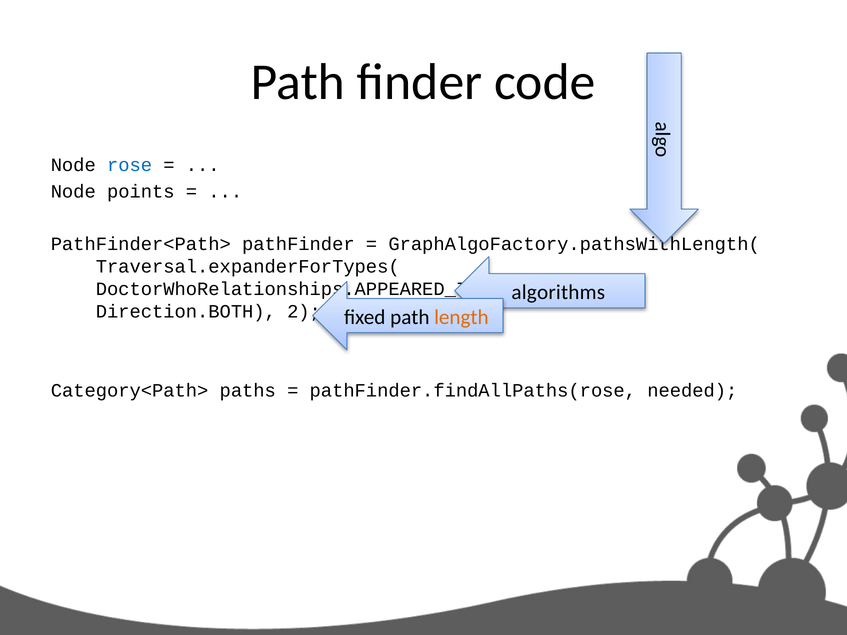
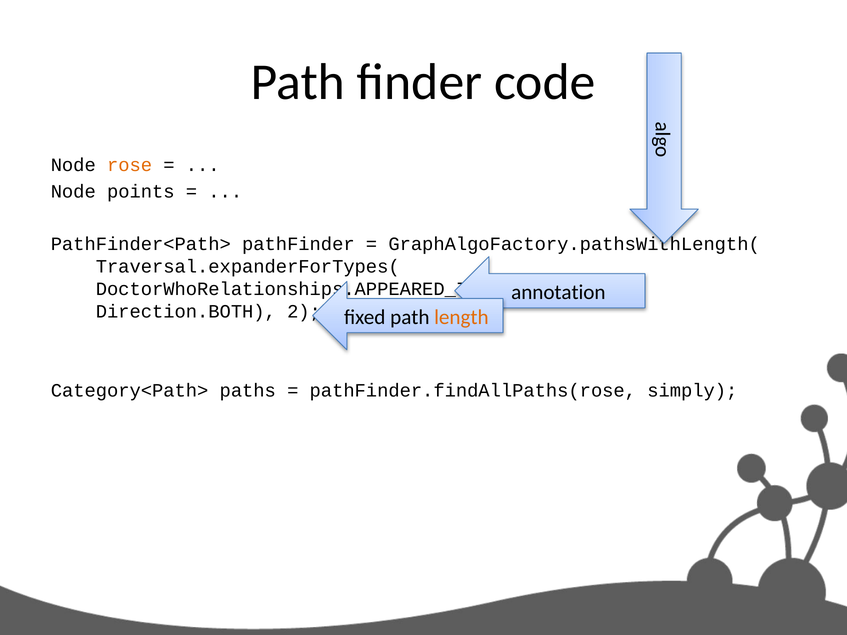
rose colour: blue -> orange
algorithms: algorithms -> annotation
needed: needed -> simply
